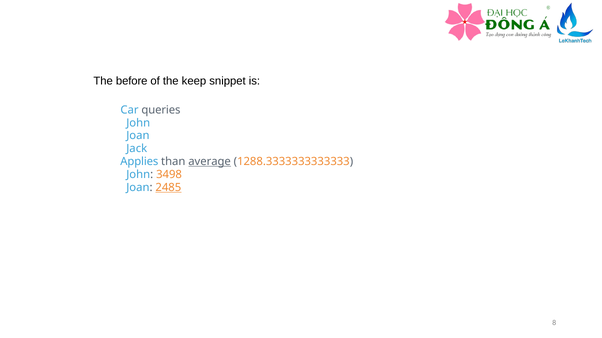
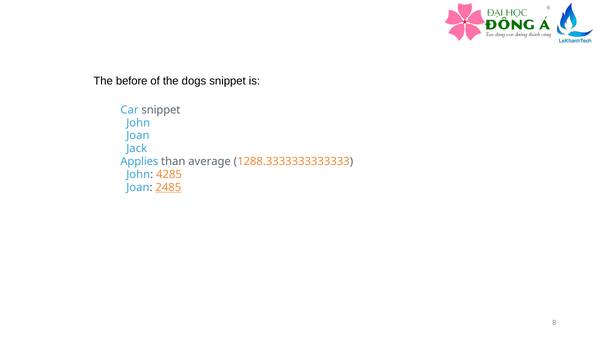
keep: keep -> dogs
Car queries: queries -> snippet
average underline: present -> none
3498: 3498 -> 4285
